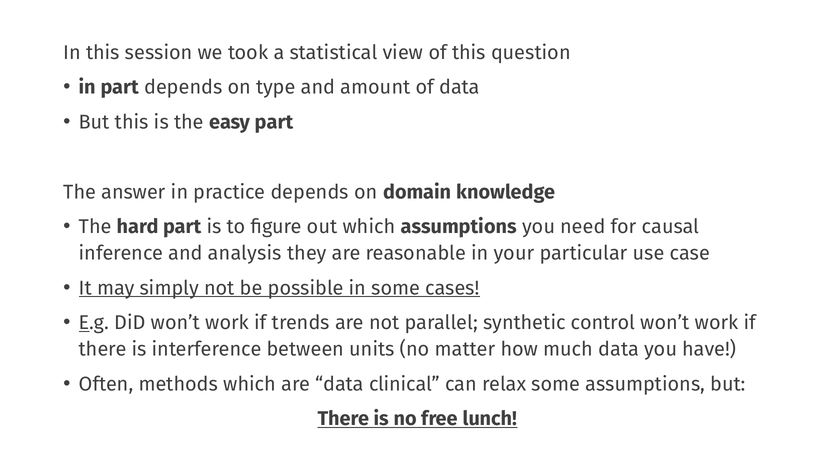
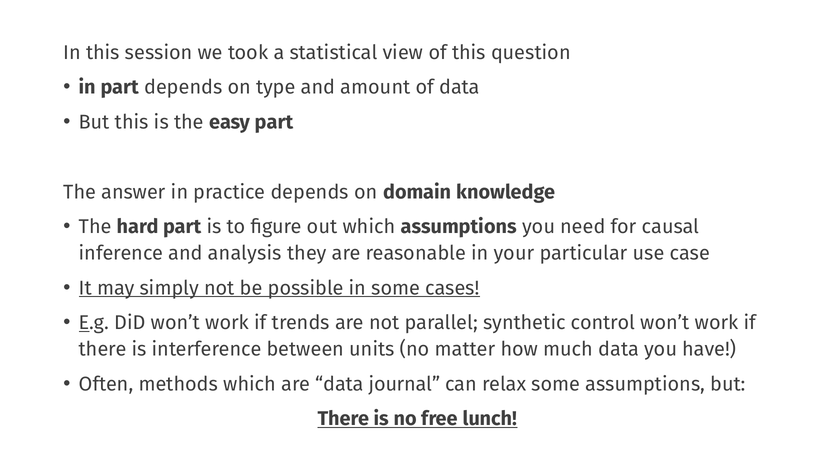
clinical: clinical -> journal
